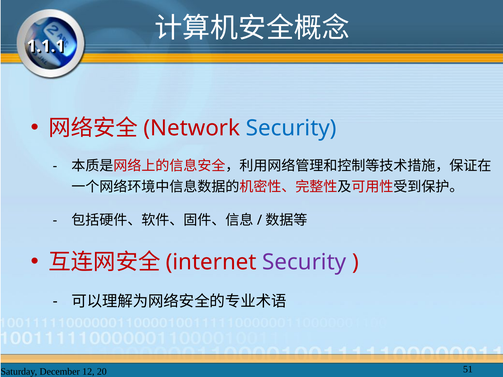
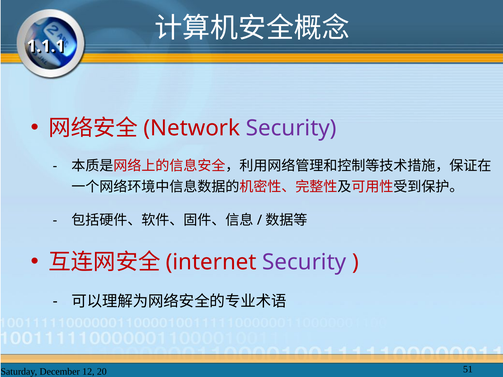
Security at (291, 128) colour: blue -> purple
